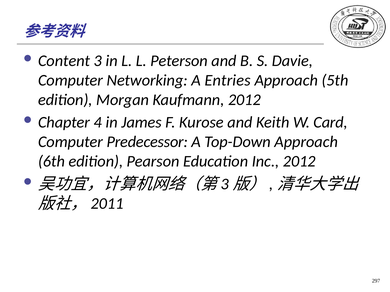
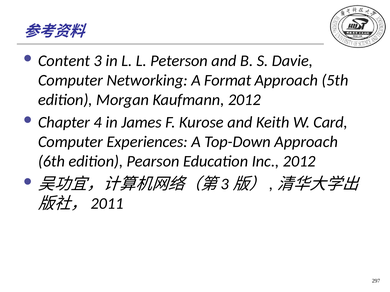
Entries: Entries -> Format
Predecessor: Predecessor -> Experiences
